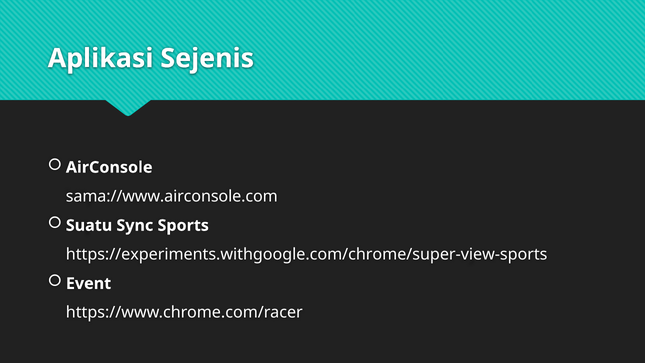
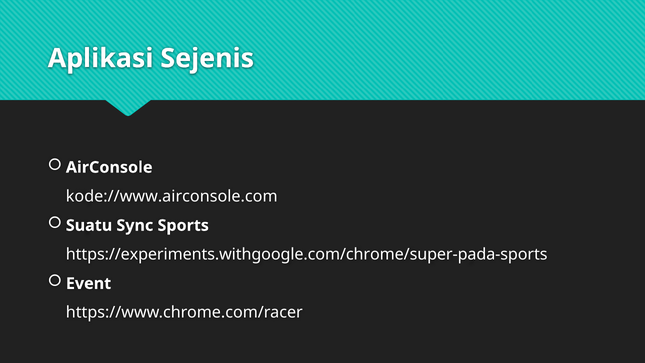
sama://www.airconsole.com: sama://www.airconsole.com -> kode://www.airconsole.com
https://experiments.withgoogle.com/chrome/super-view-sports: https://experiments.withgoogle.com/chrome/super-view-sports -> https://experiments.withgoogle.com/chrome/super-pada-sports
